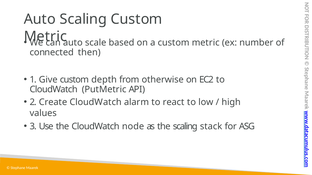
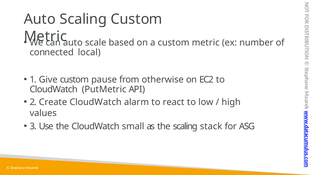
then: then -> local
depth: depth -> pause
node: node -> small
